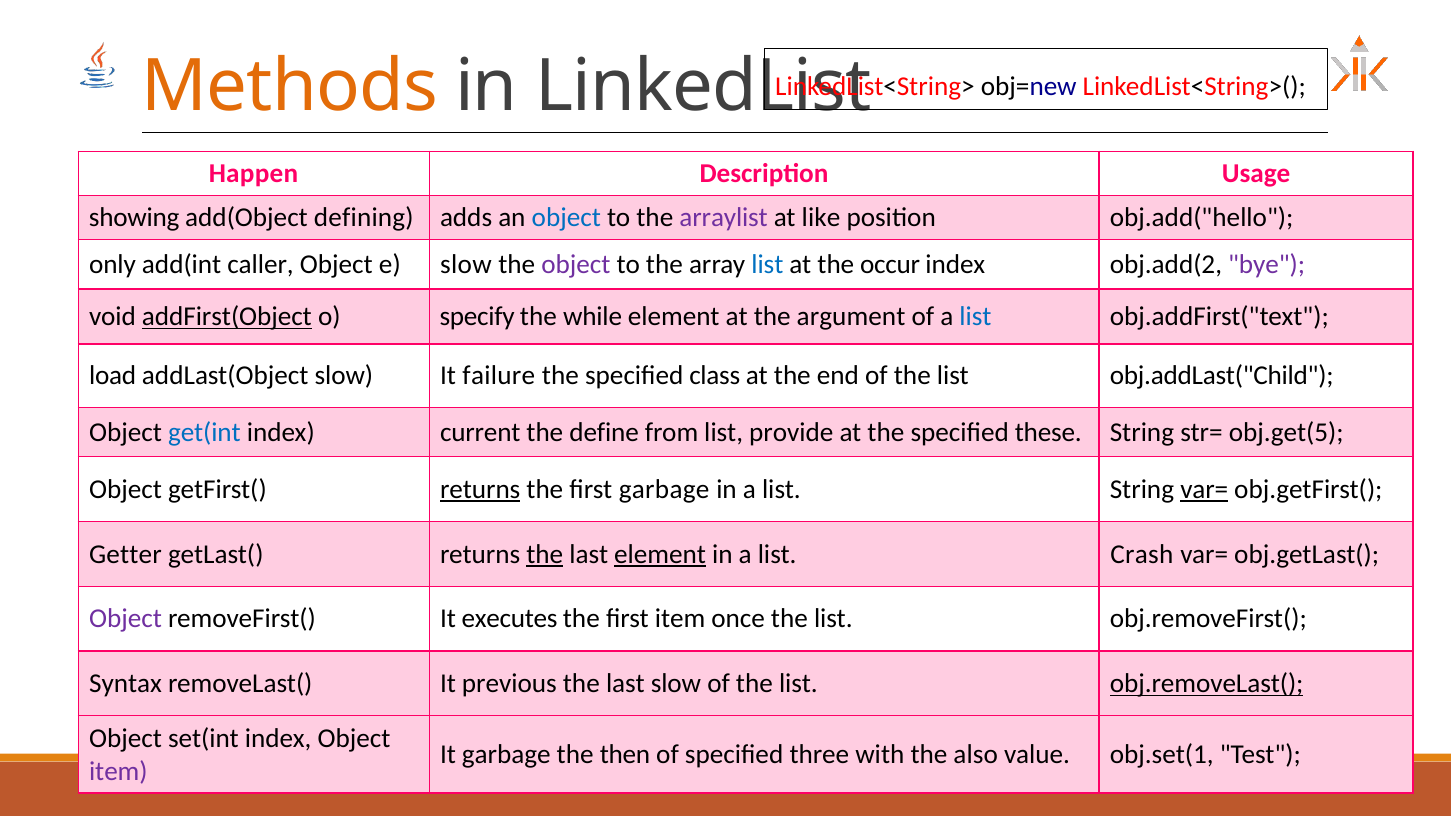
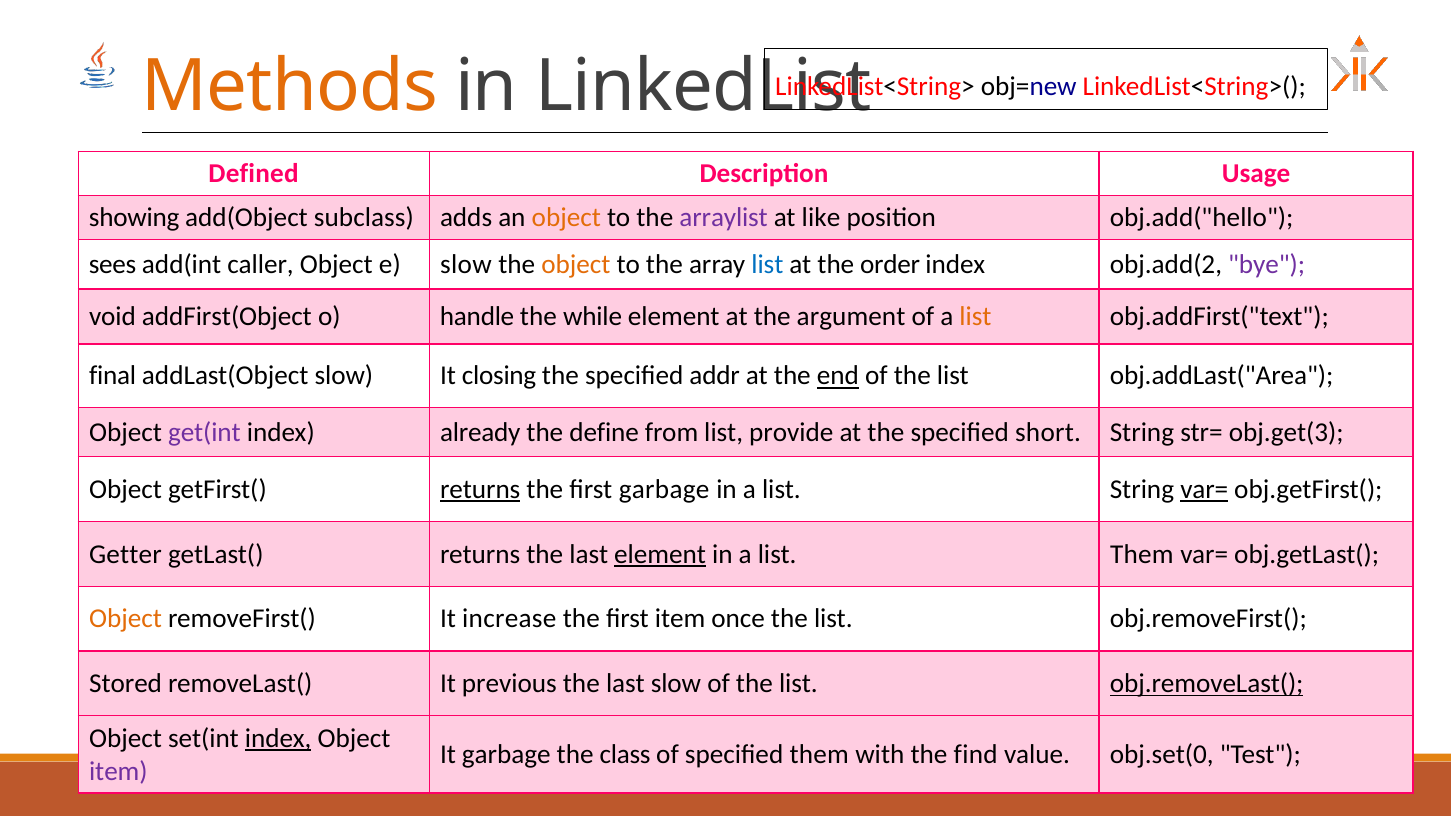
Happen: Happen -> Defined
defining: defining -> subclass
object at (566, 218) colour: blue -> orange
only: only -> sees
object at (576, 265) colour: purple -> orange
occur: occur -> order
addFirst(Object underline: present -> none
specify: specify -> handle
list at (975, 317) colour: blue -> orange
load: load -> final
failure: failure -> closing
class: class -> addr
end underline: none -> present
obj.addLast("Child: obj.addLast("Child -> obj.addLast("Area
get(int colour: blue -> purple
current: current -> already
these: these -> short
obj.get(5: obj.get(5 -> obj.get(3
the at (545, 554) underline: present -> none
list Crash: Crash -> Them
Object at (126, 619) colour: purple -> orange
executes: executes -> increase
Syntax: Syntax -> Stored
index at (278, 738) underline: none -> present
then: then -> class
specified three: three -> them
also: also -> find
obj.set(1: obj.set(1 -> obj.set(0
